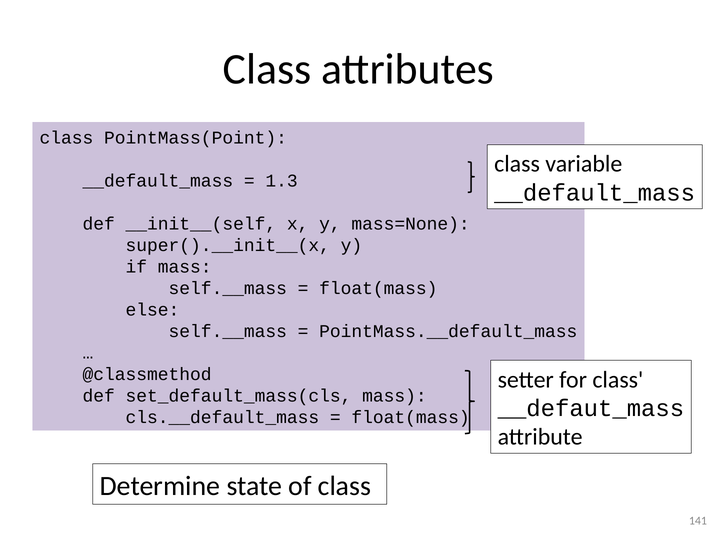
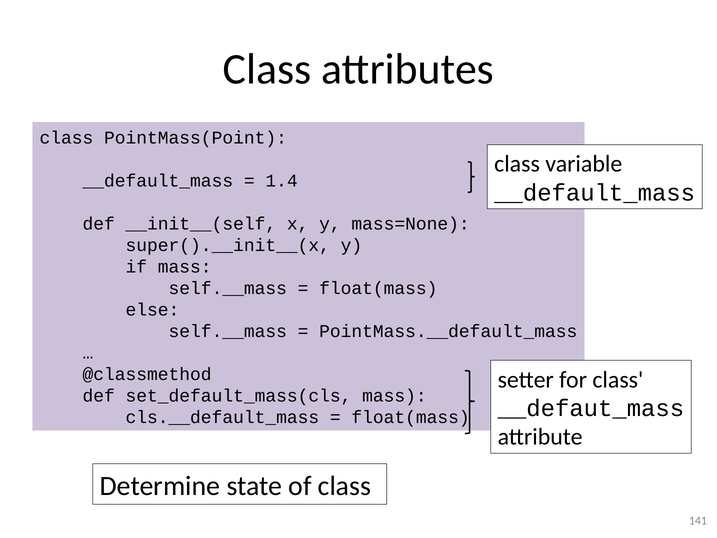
1.3: 1.3 -> 1.4
